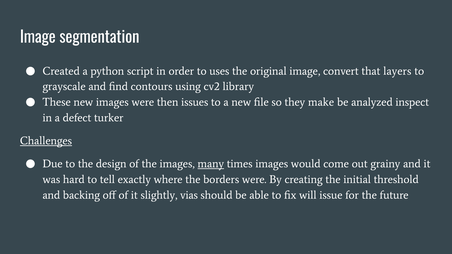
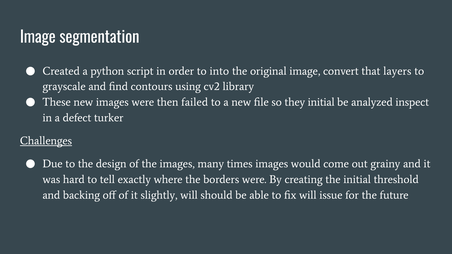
uses: uses -> into
issues: issues -> failed
they make: make -> initial
many underline: present -> none
slightly vias: vias -> will
